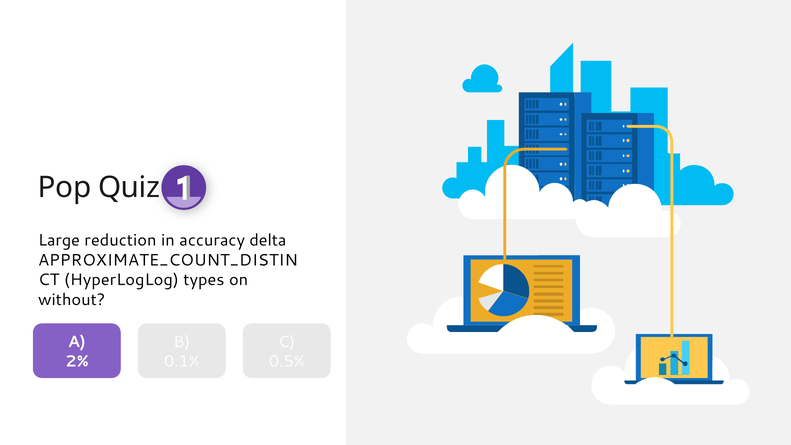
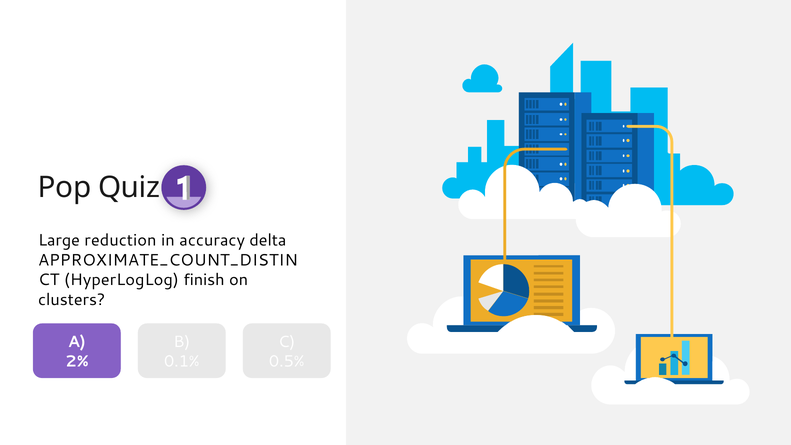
types: types -> finish
without: without -> clusters
